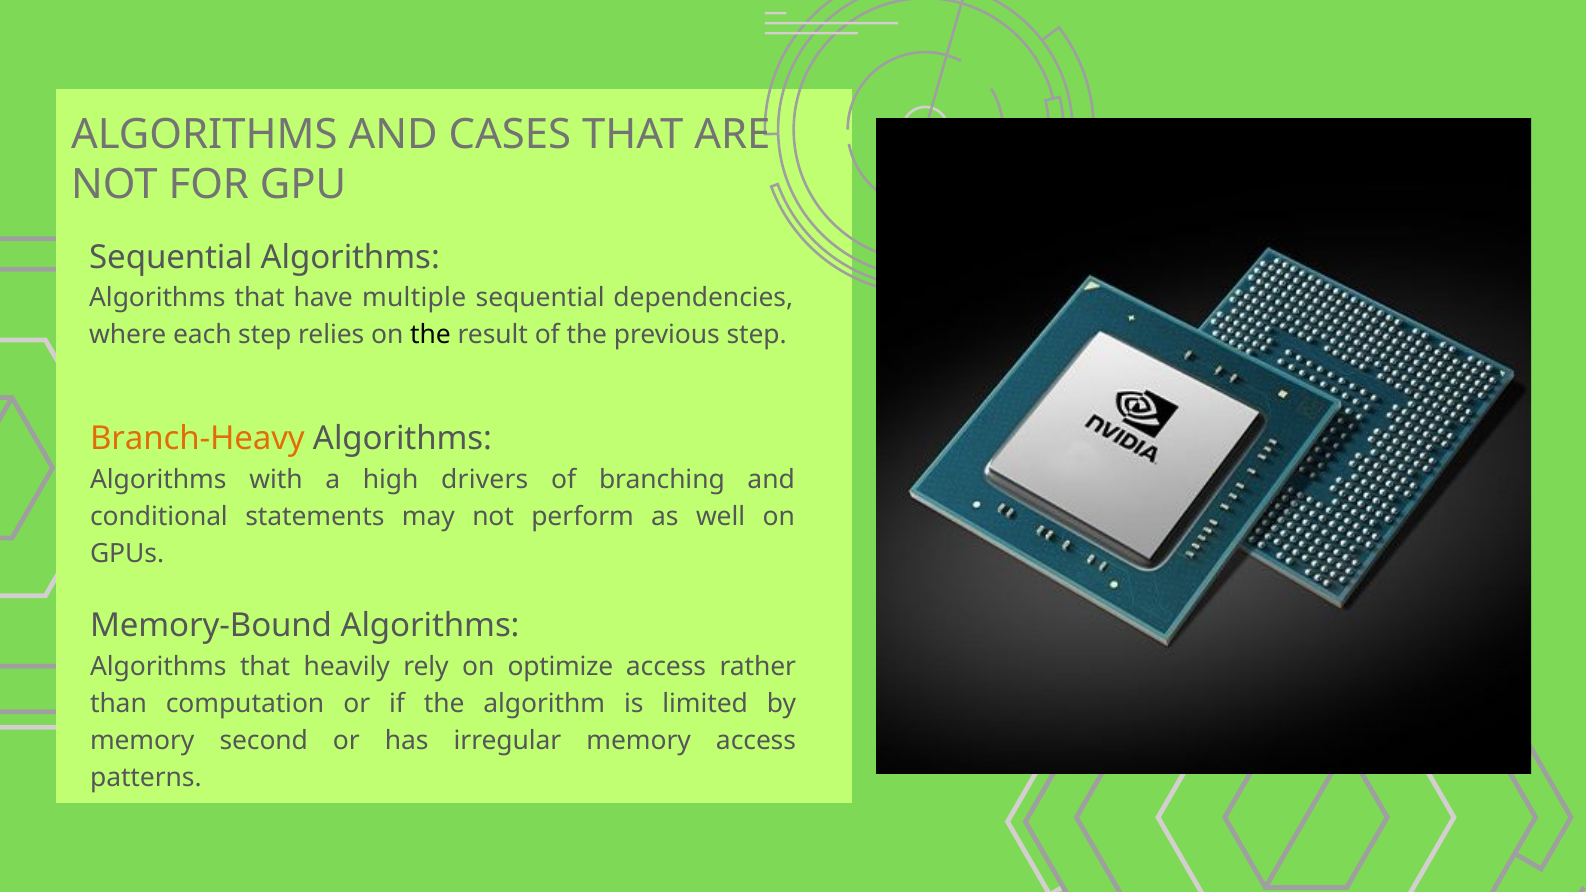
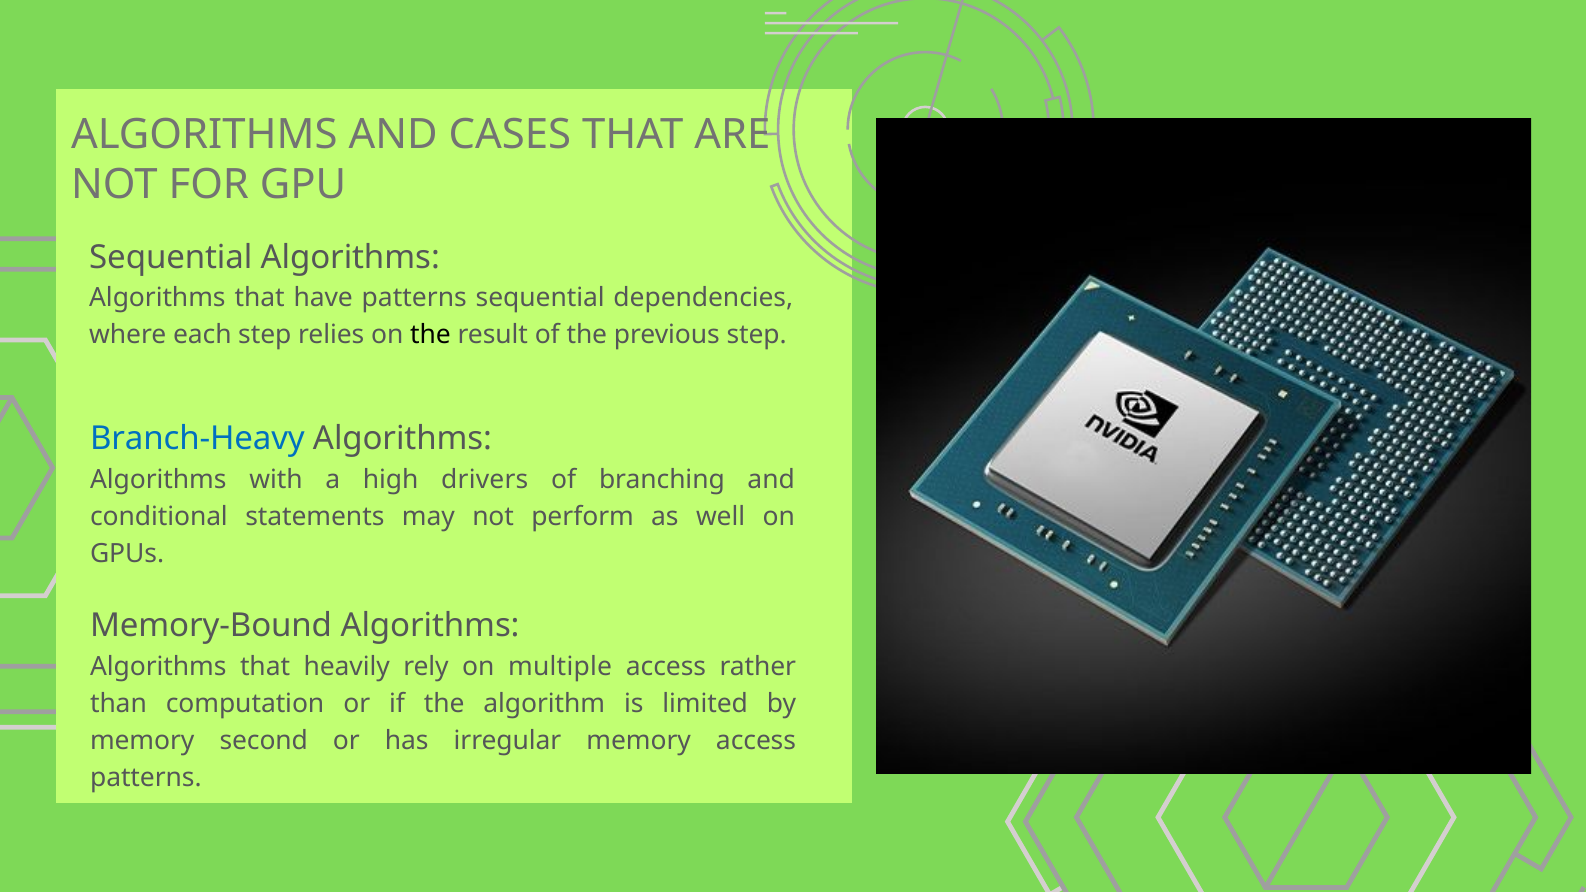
have multiple: multiple -> patterns
Branch-Heavy colour: orange -> blue
optimize: optimize -> multiple
